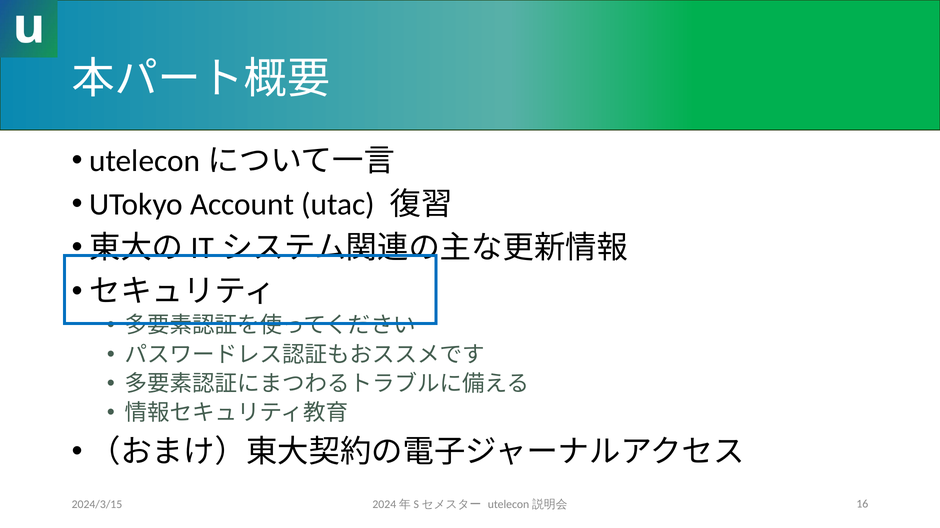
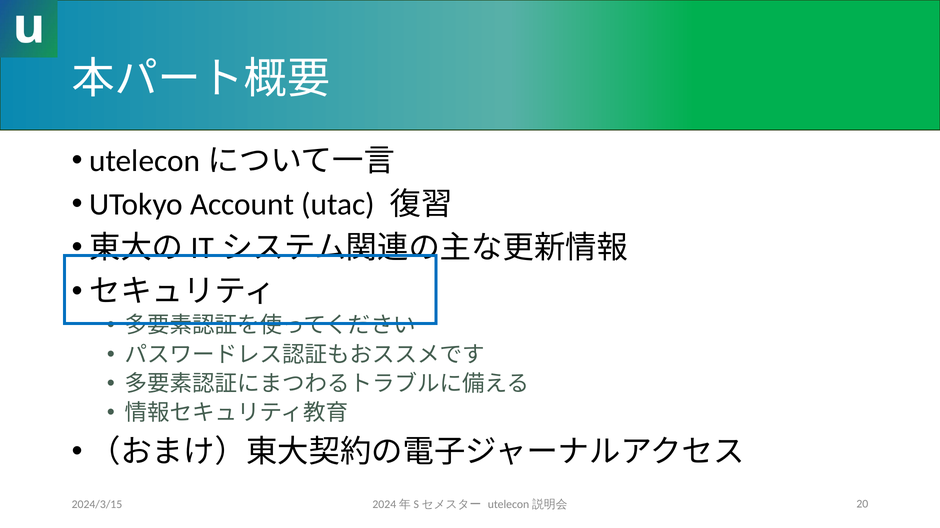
16: 16 -> 20
